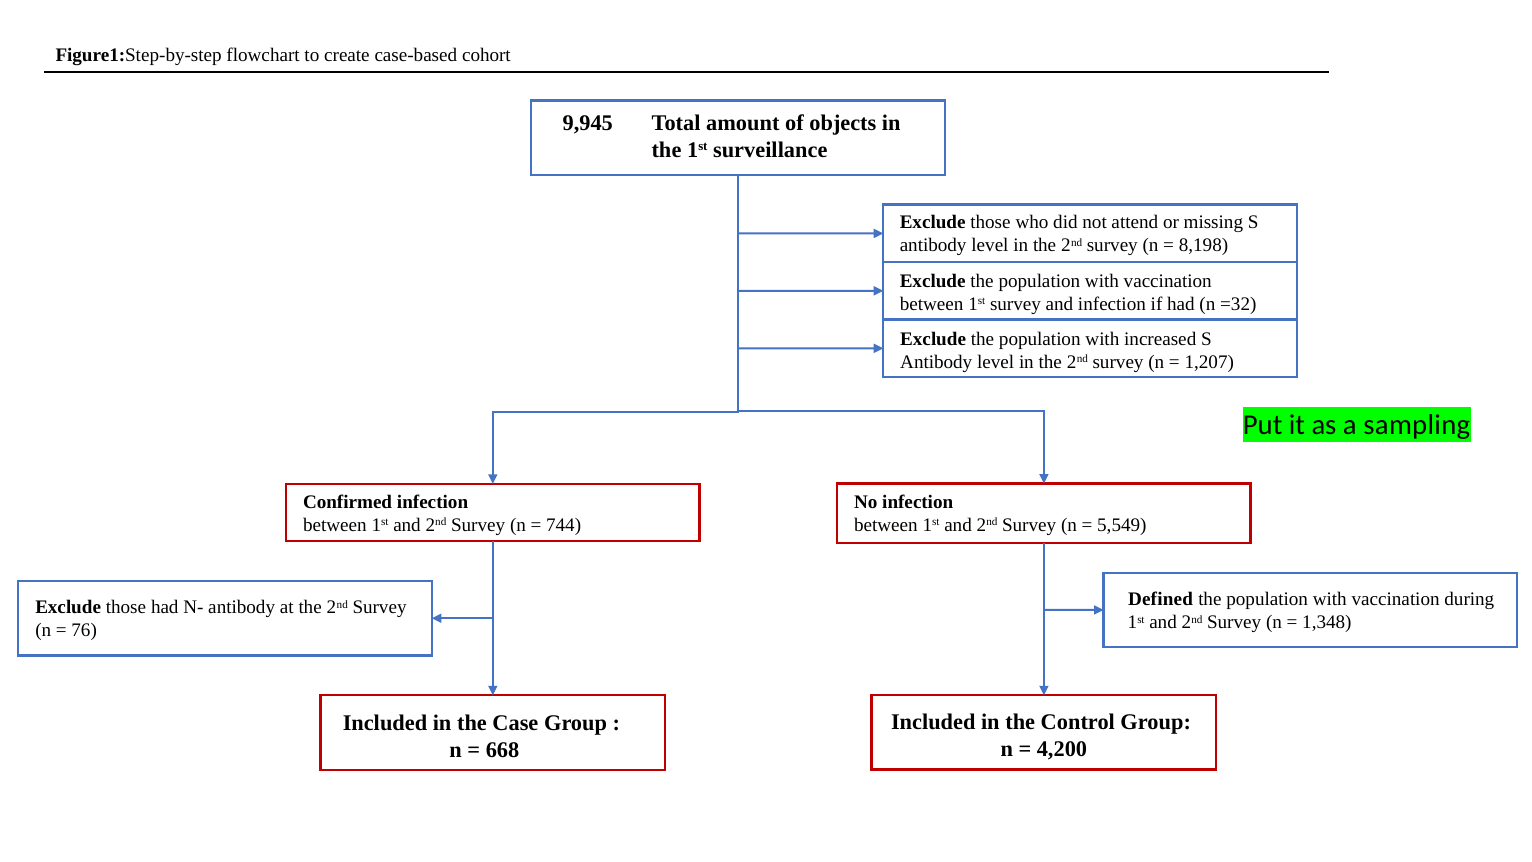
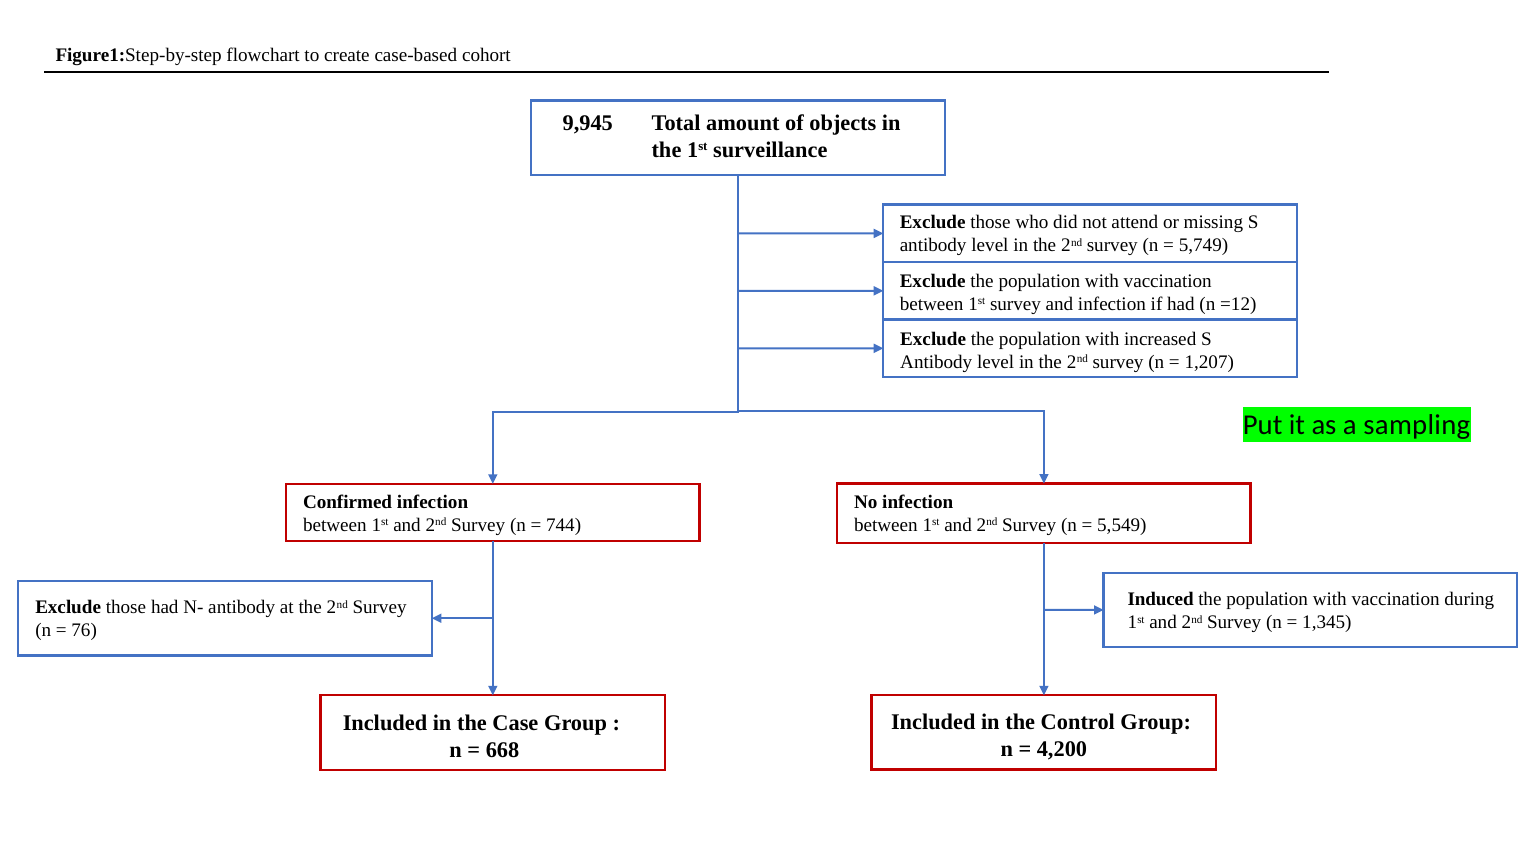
8,198: 8,198 -> 5,749
=32: =32 -> =12
Defined: Defined -> Induced
1,348: 1,348 -> 1,345
